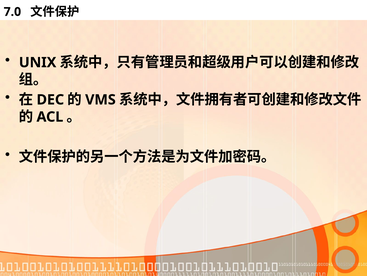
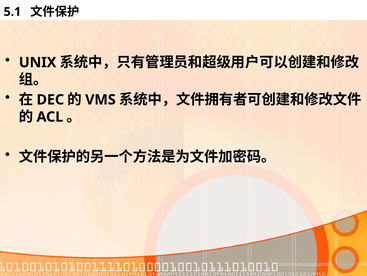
7.0: 7.0 -> 5.1
